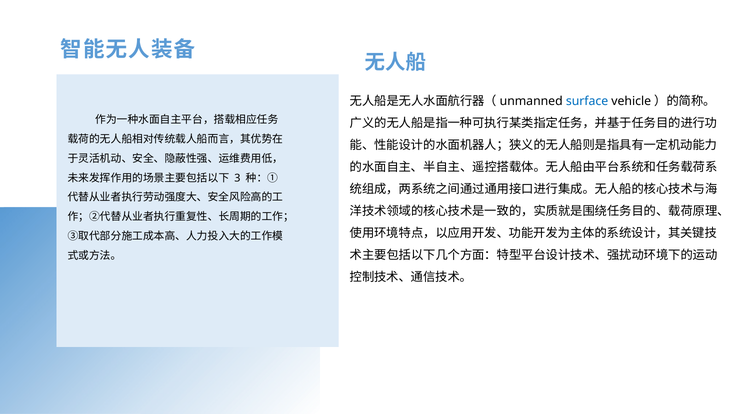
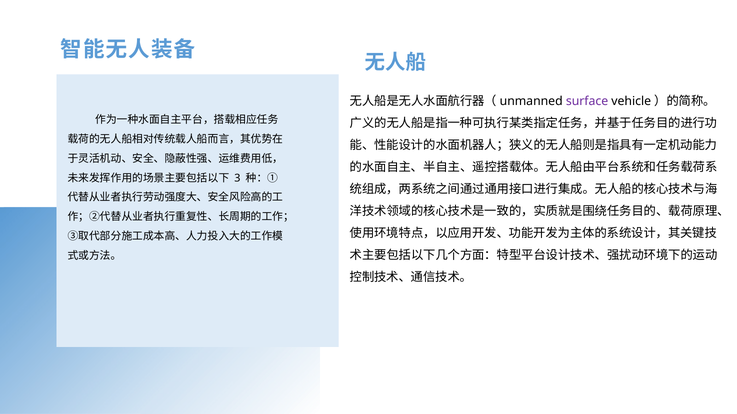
surface colour: blue -> purple
